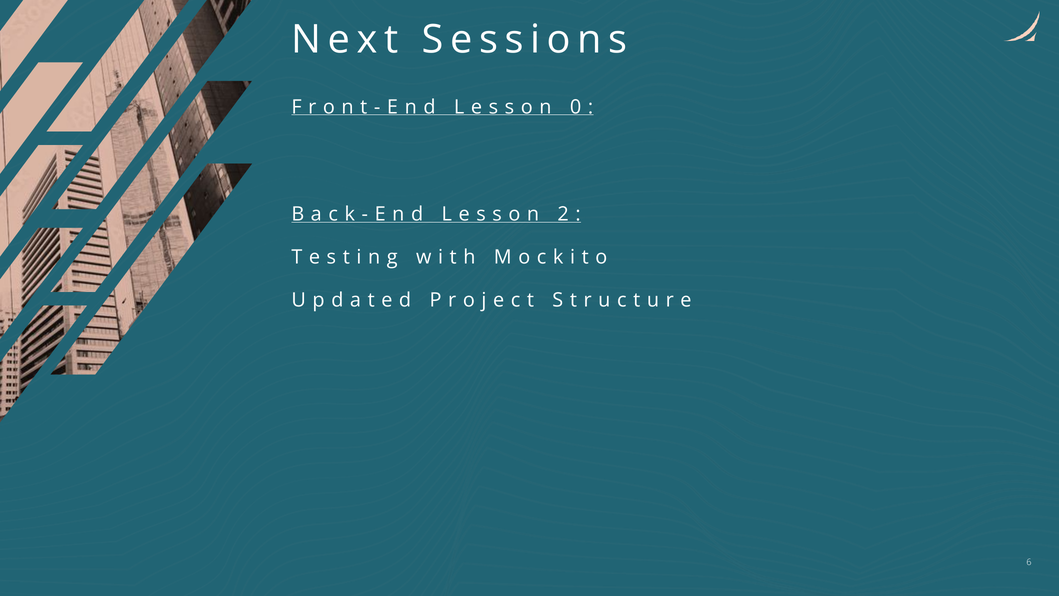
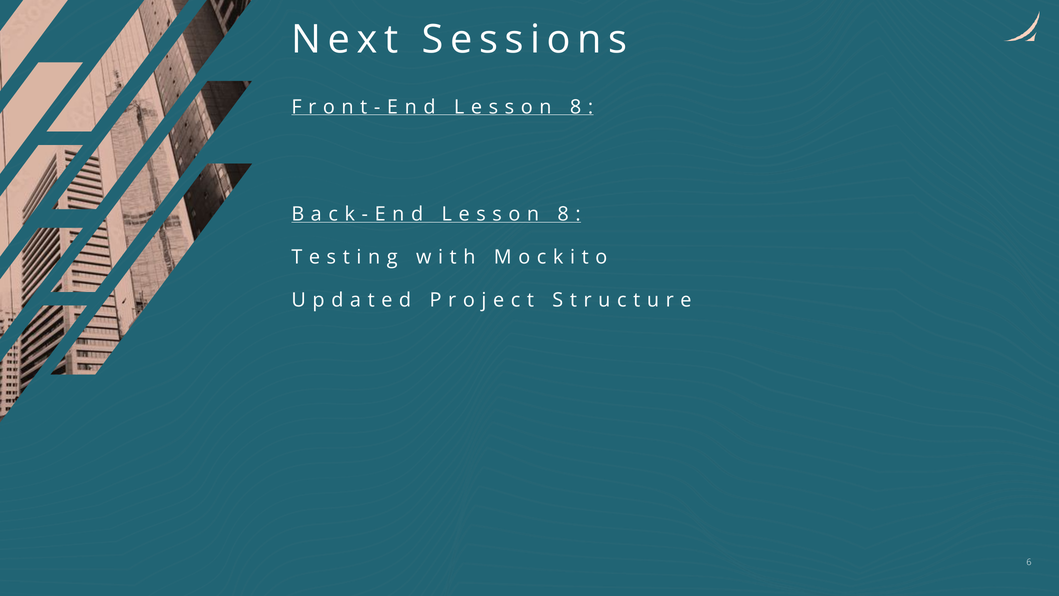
0 at (576, 107): 0 -> 8
2 at (563, 214): 2 -> 8
